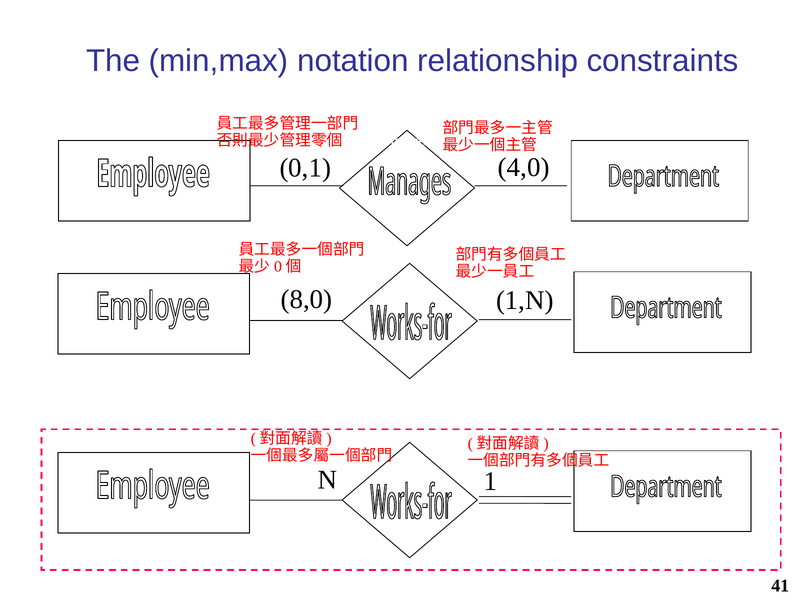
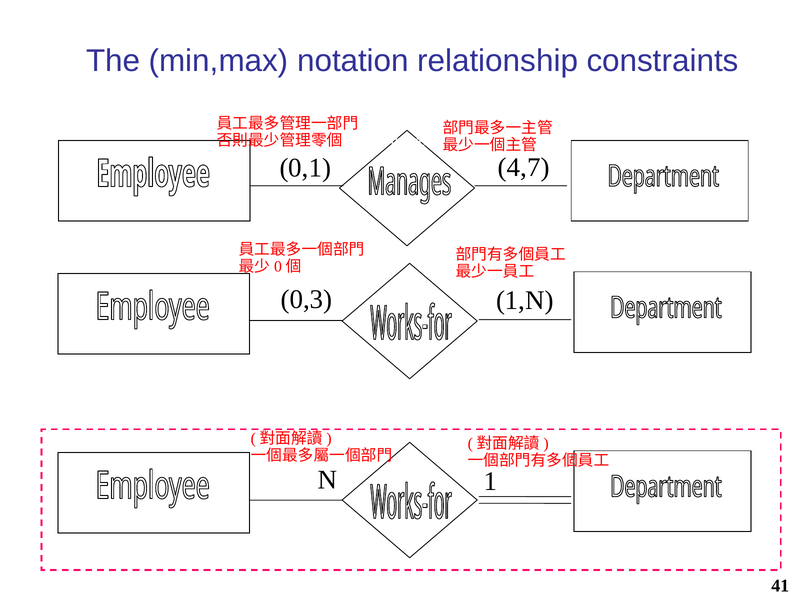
4,0: 4,0 -> 4,7
8,0: 8,0 -> 0,3
